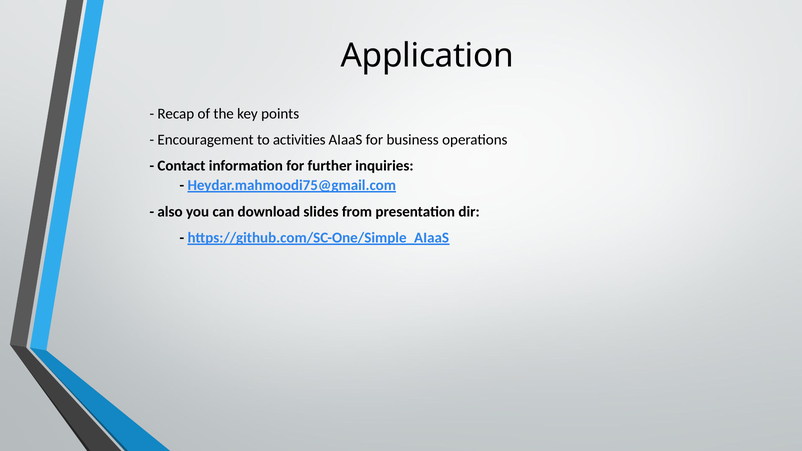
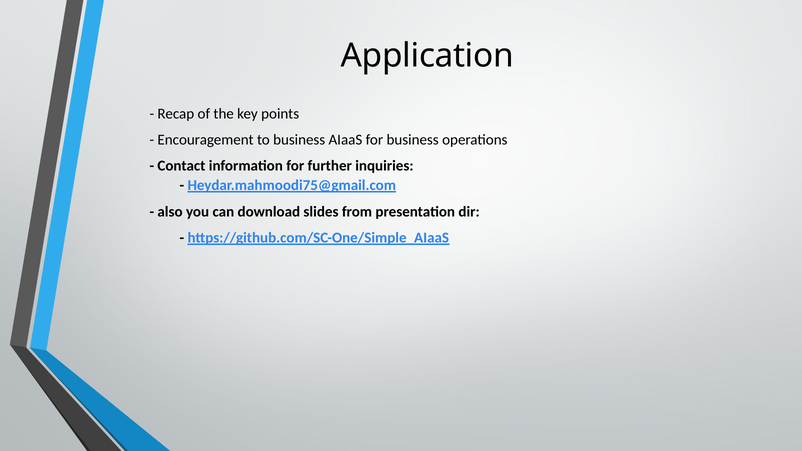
to activities: activities -> business
